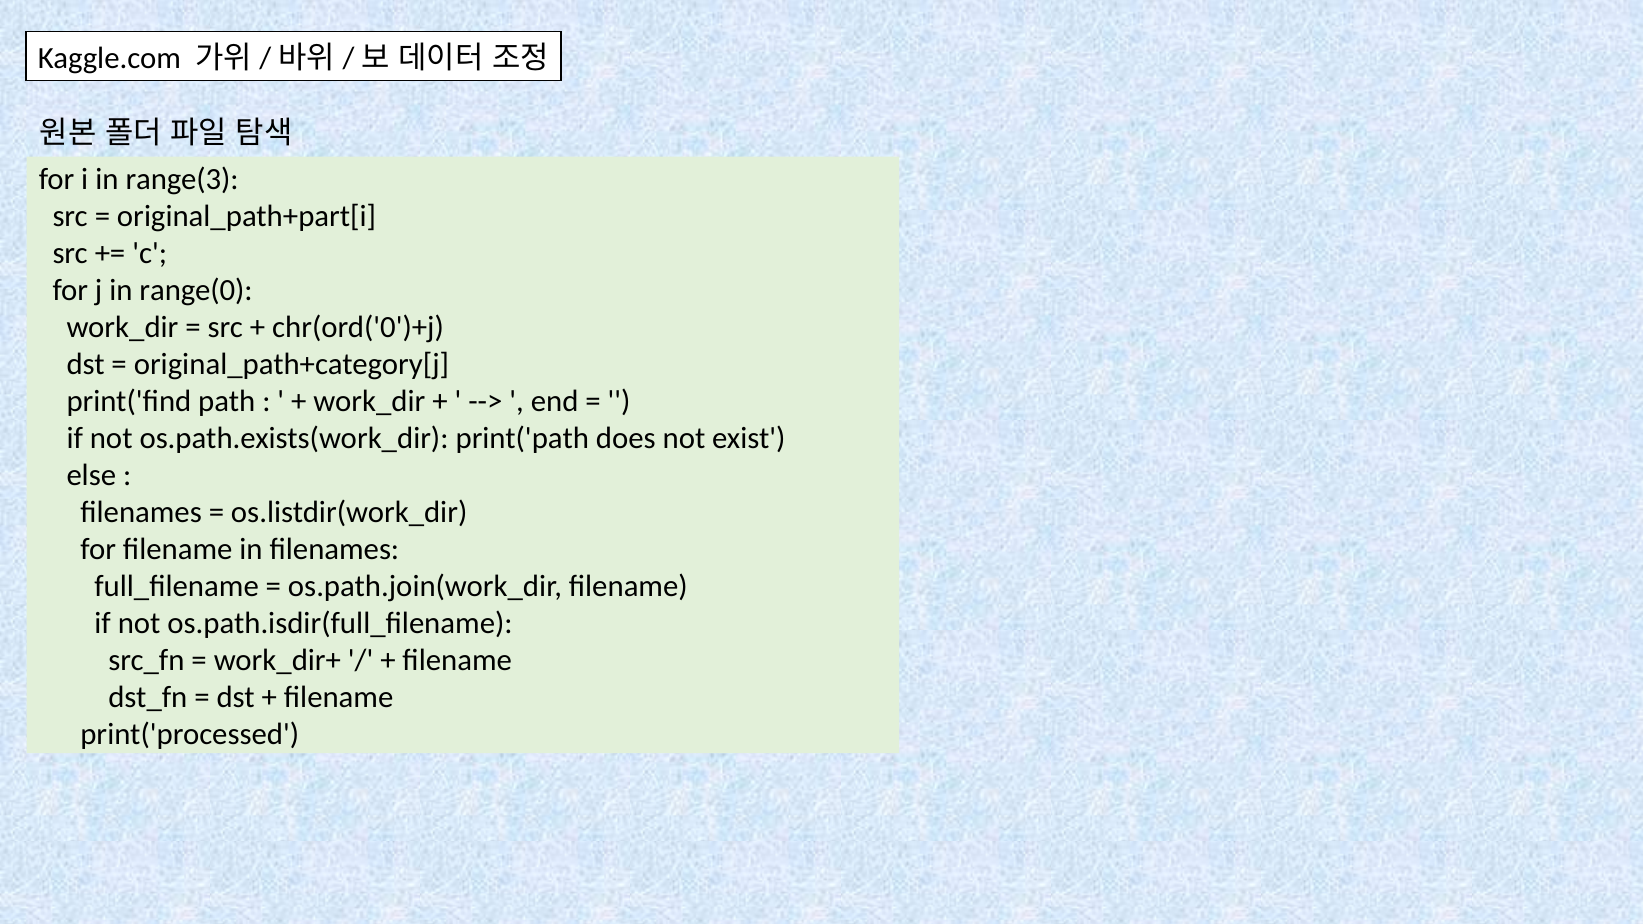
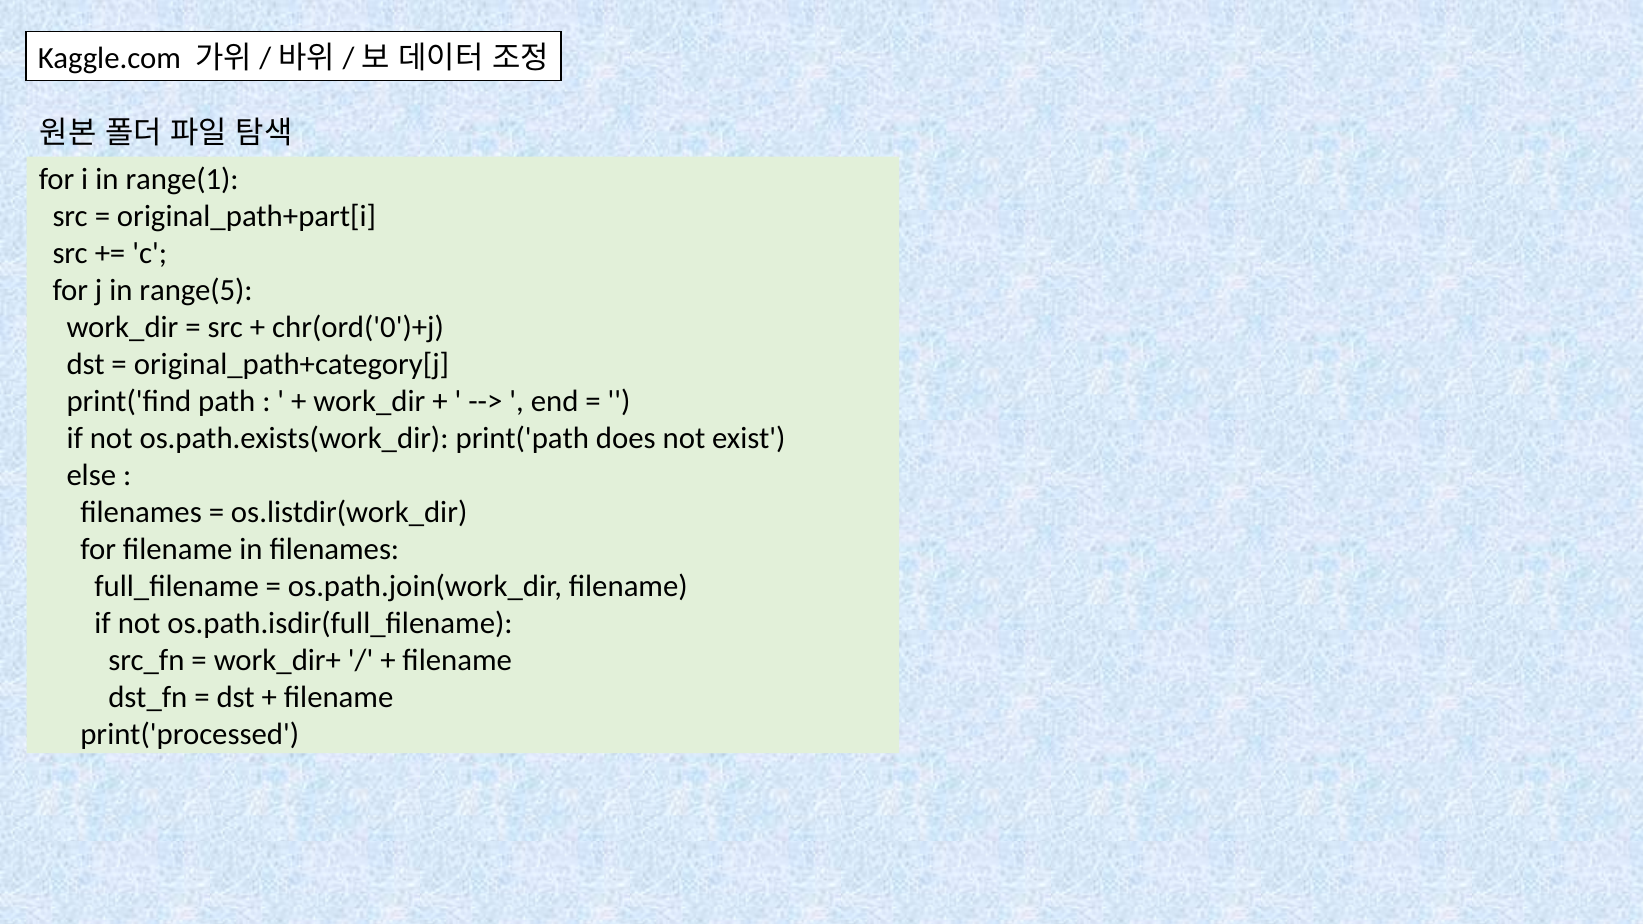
range(3: range(3 -> range(1
range(0: range(0 -> range(5
